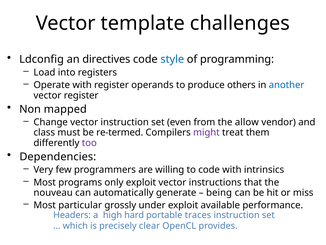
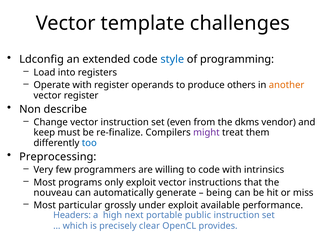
directives: directives -> extended
another colour: blue -> orange
mapped: mapped -> describe
allow: allow -> dkms
class: class -> keep
re-termed: re-termed -> re-finalize
too colour: purple -> blue
Dependencies: Dependencies -> Preprocessing
hard: hard -> next
traces: traces -> public
